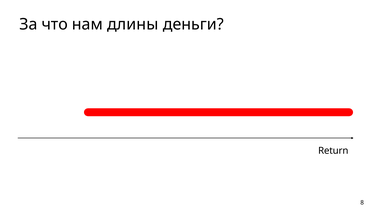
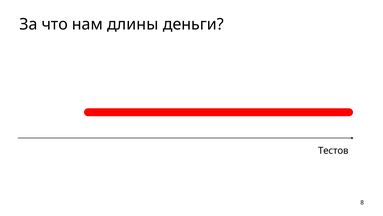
Return: Return -> Тестов
